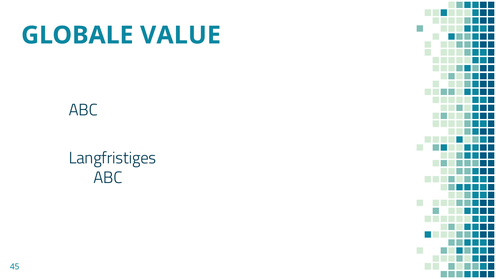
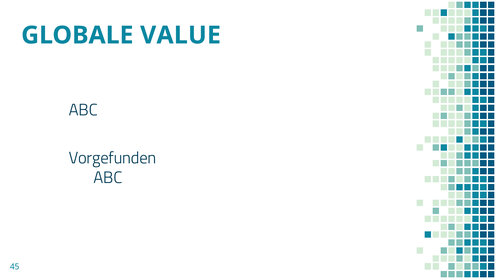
Langfristiges: Langfristiges -> Vorgefunden
